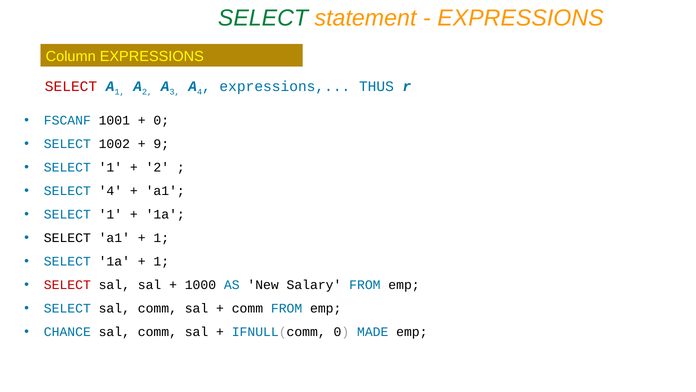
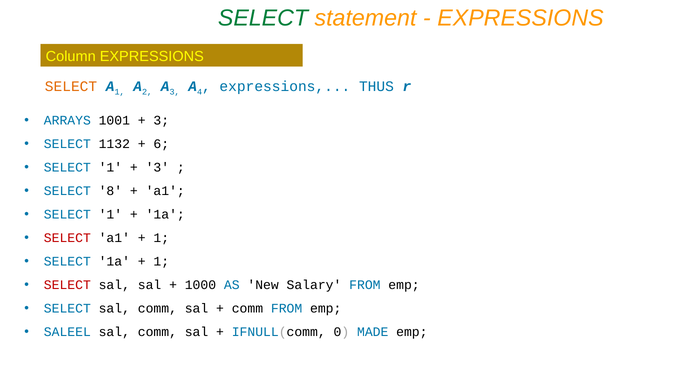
SELECT at (71, 86) colour: red -> orange
FSCANF: FSCANF -> ARRAYS
0 at (161, 120): 0 -> 3
1002: 1002 -> 1132
9: 9 -> 6
2 at (157, 167): 2 -> 3
SELECT 4: 4 -> 8
SELECT at (67, 238) colour: black -> red
CHANCE: CHANCE -> SALEEL
